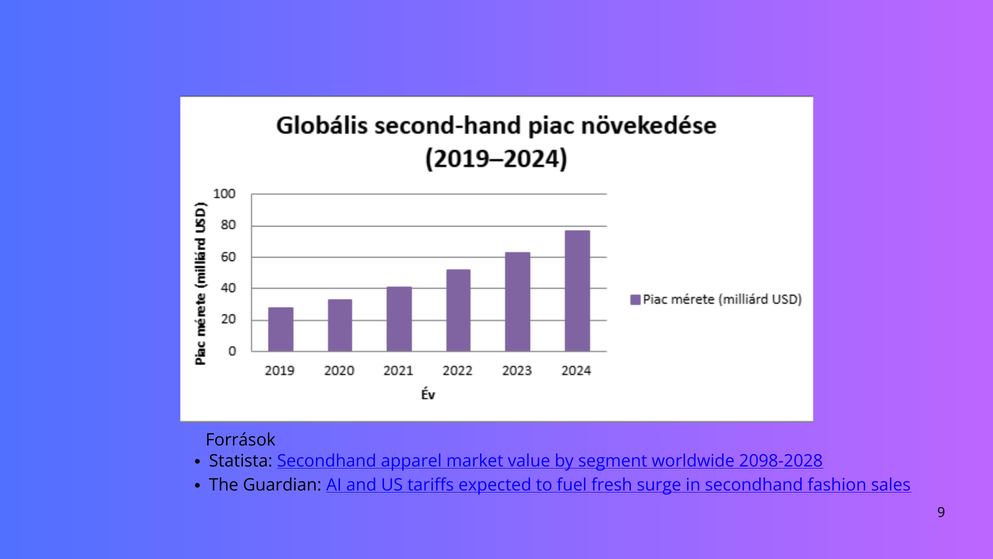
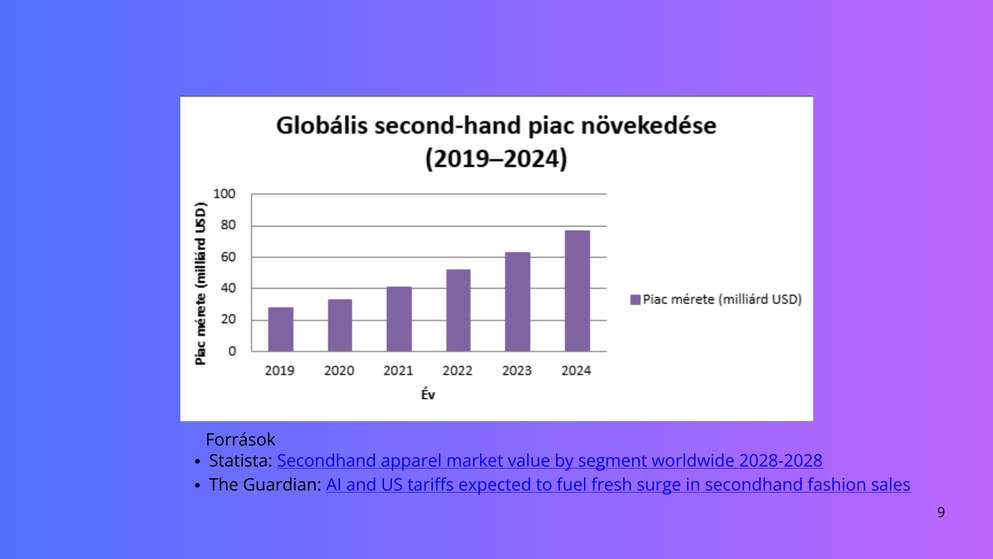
2098-2028: 2098-2028 -> 2028-2028
